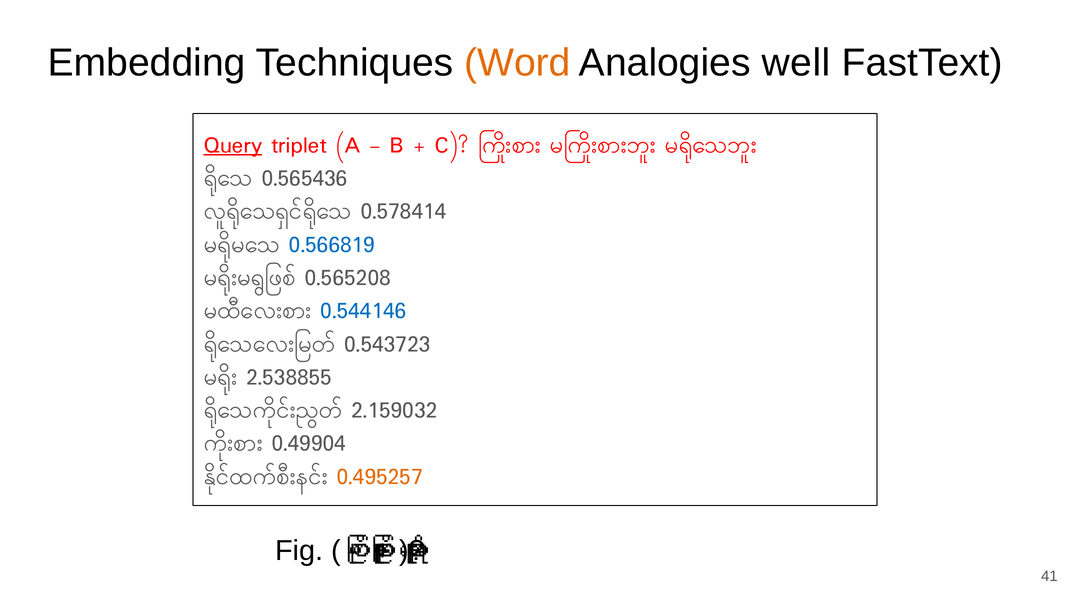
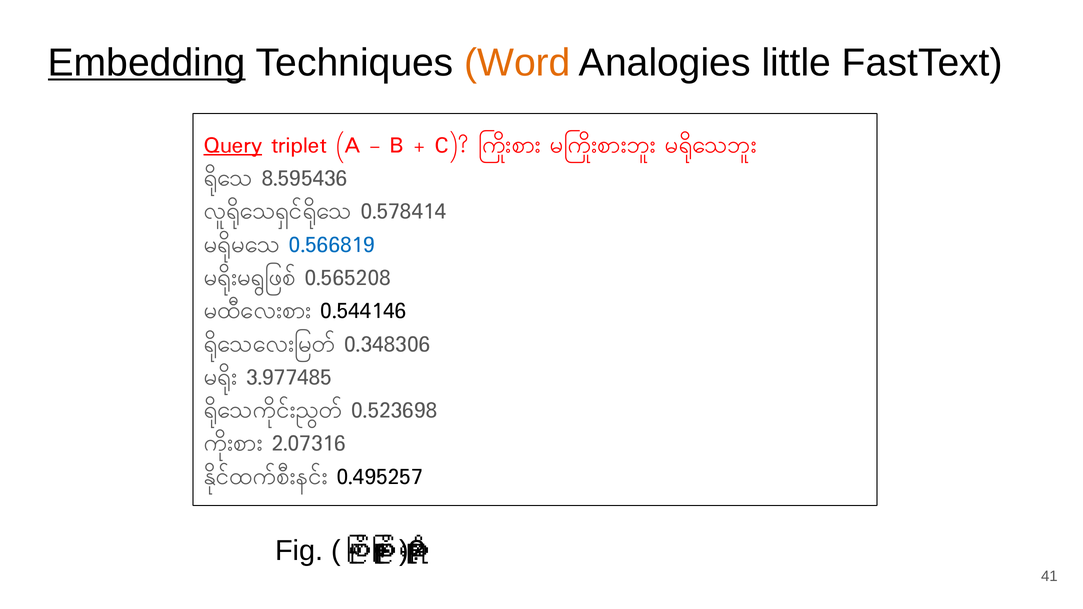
Embedding underline: none -> present
well: well -> little
0.565436: 0.565436 -> 8.595436
0.544146 colour: blue -> black
0.543723: 0.543723 -> 0.348306
2.538855: 2.538855 -> 3.977485
2.159032: 2.159032 -> 0.523698
0.49904: 0.49904 -> 2.07316
0.495257 colour: orange -> black
